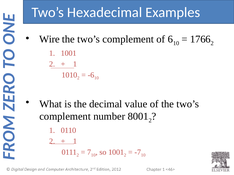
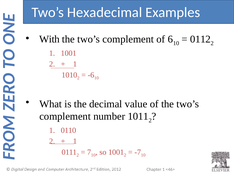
Wire: Wire -> With
1766: 1766 -> 0112
8001: 8001 -> 1011
